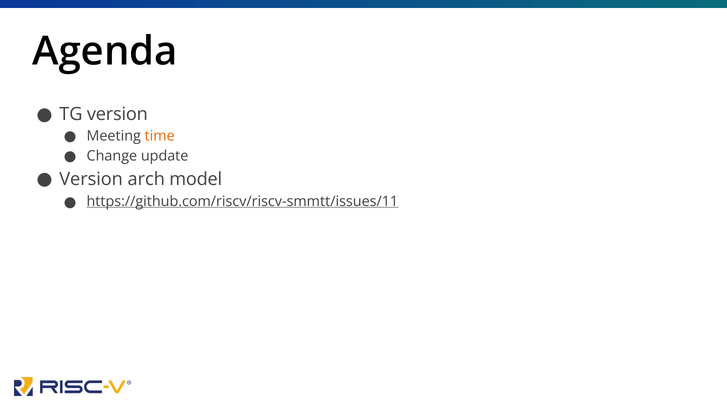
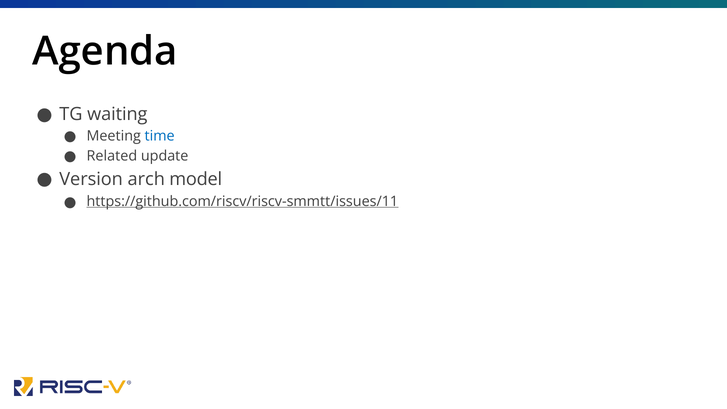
TG version: version -> waiting
time colour: orange -> blue
Change: Change -> Related
